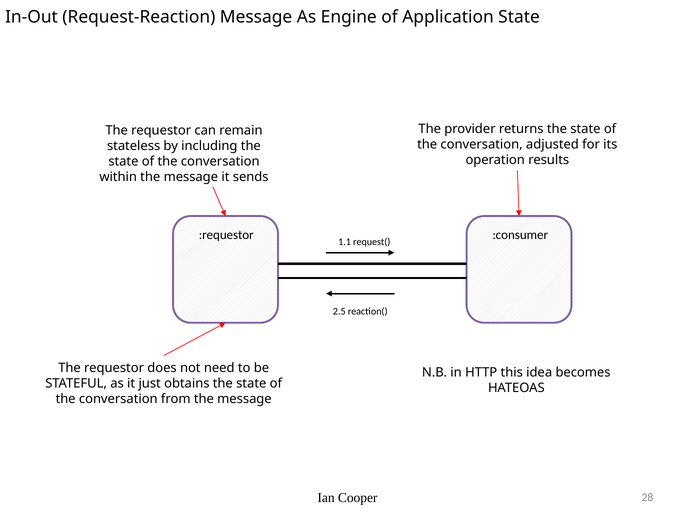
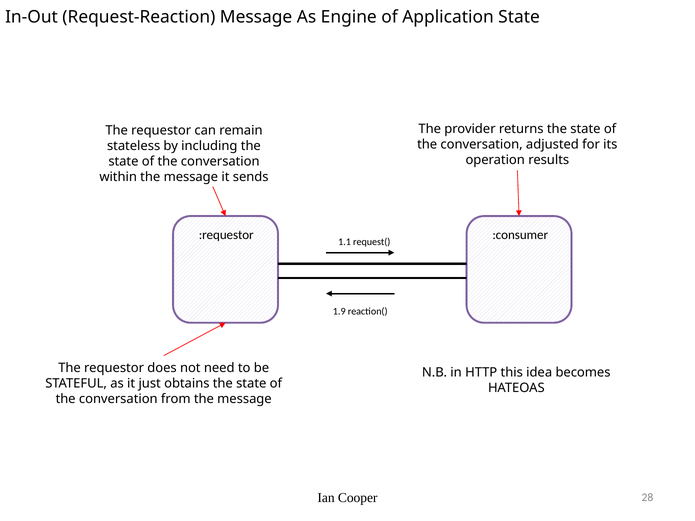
2.5: 2.5 -> 1.9
